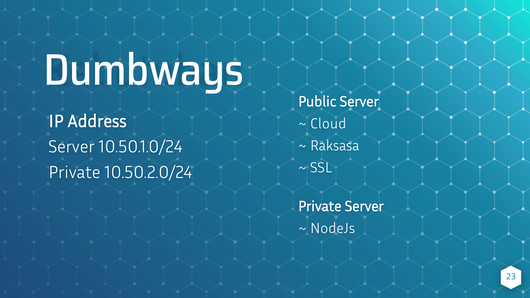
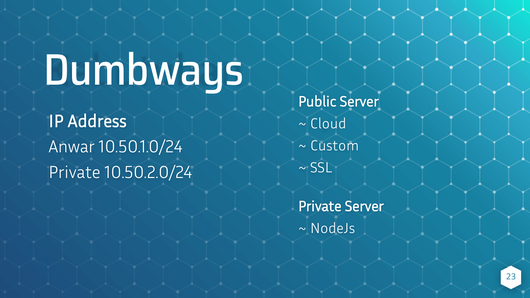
Server at (72, 147): Server -> Anwar
Raksasa: Raksasa -> Custom
